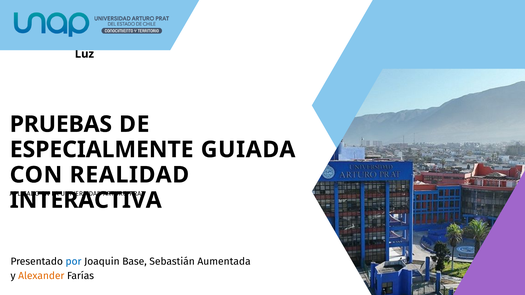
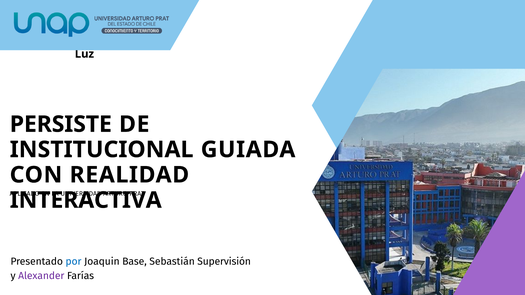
PRUEBAS: PRUEBAS -> PERSISTE
ESPECIALMENTE: ESPECIALMENTE -> INSTITUCIONAL
Aumentada: Aumentada -> Supervisión
Alexander colour: orange -> purple
